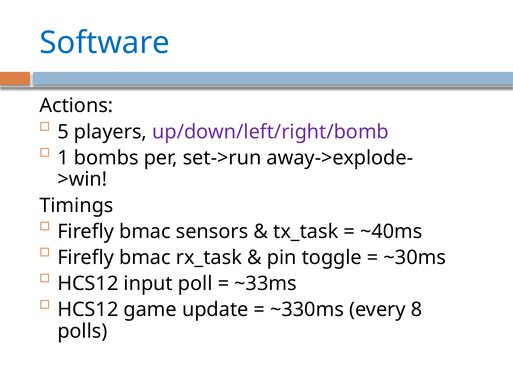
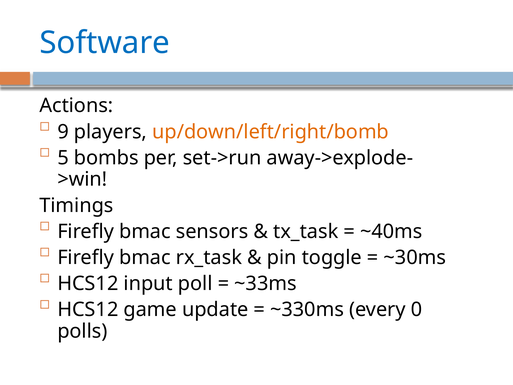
5: 5 -> 9
up/down/left/right/bomb colour: purple -> orange
1: 1 -> 5
8: 8 -> 0
